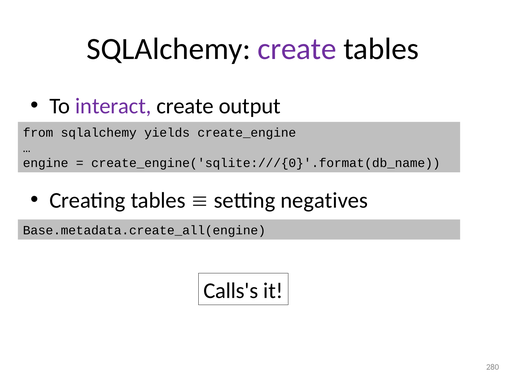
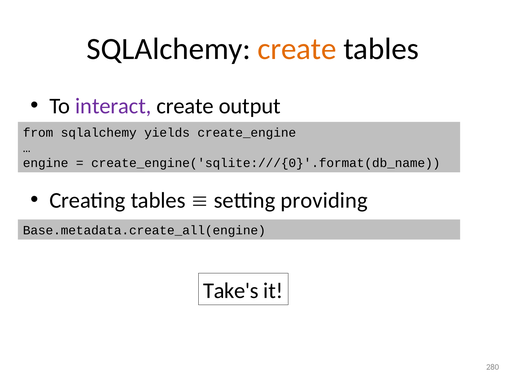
create at (297, 49) colour: purple -> orange
negatives: negatives -> providing
Calls's: Calls's -> Take's
